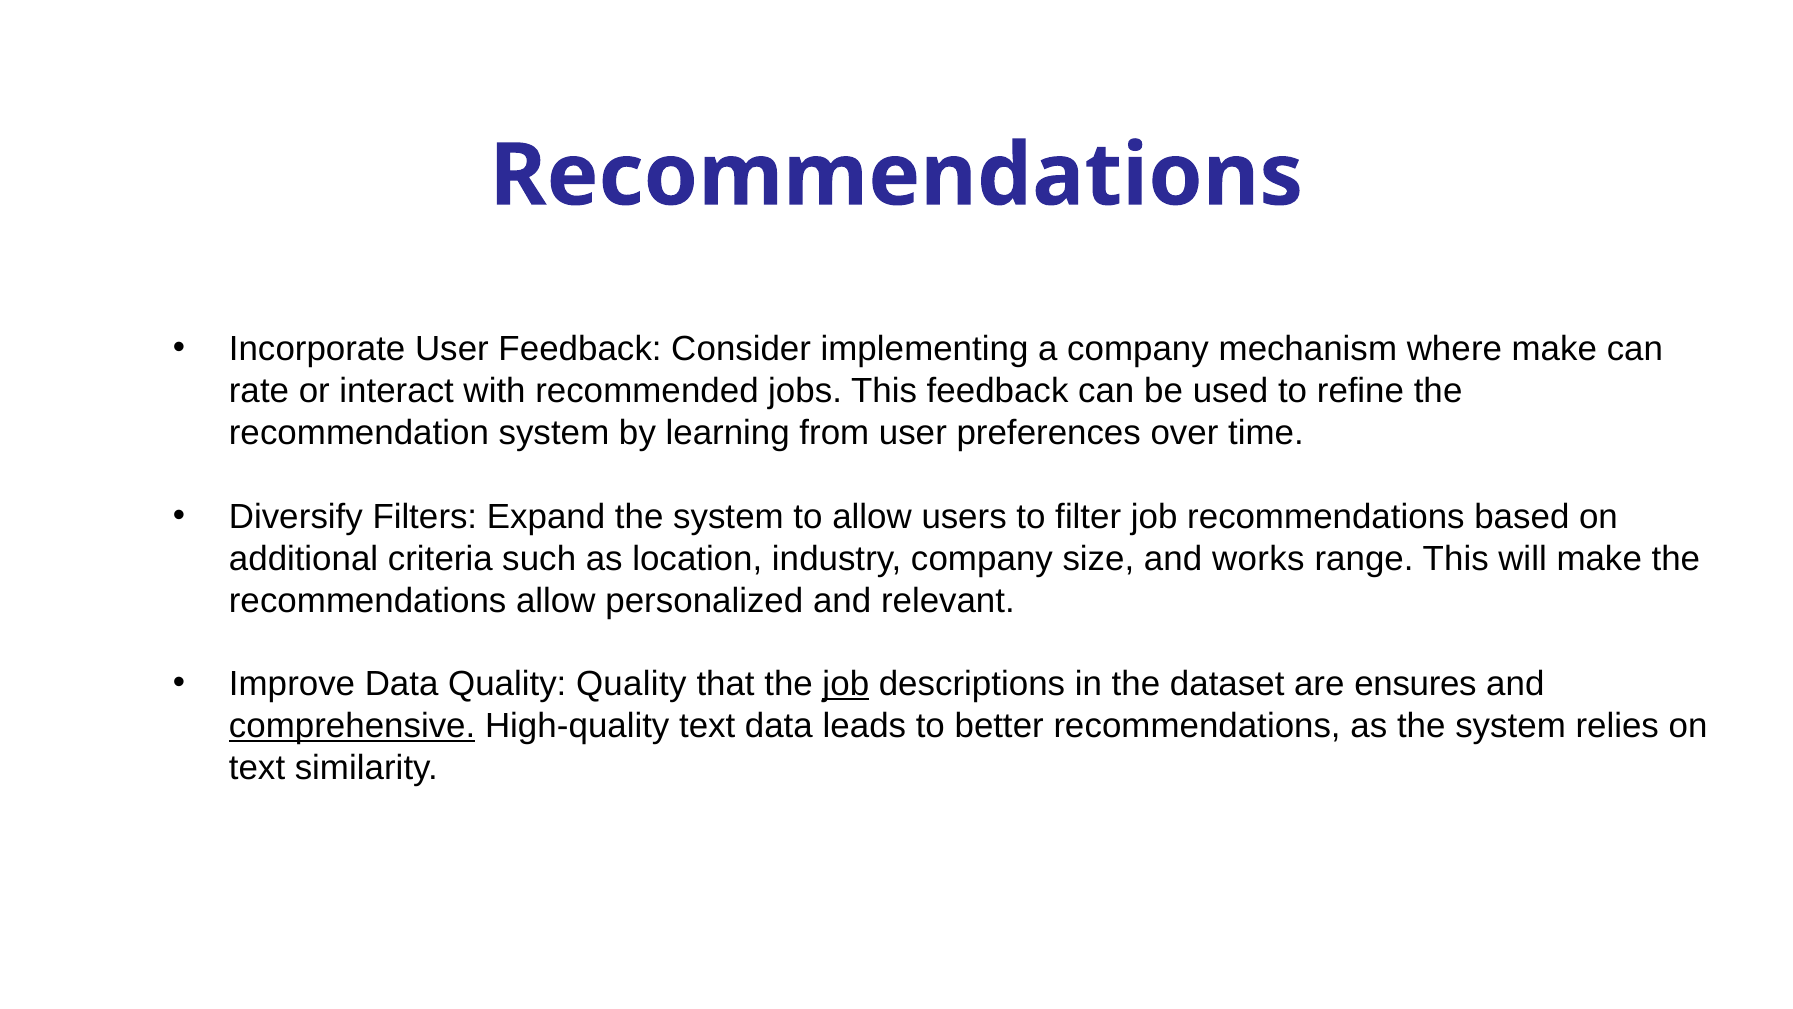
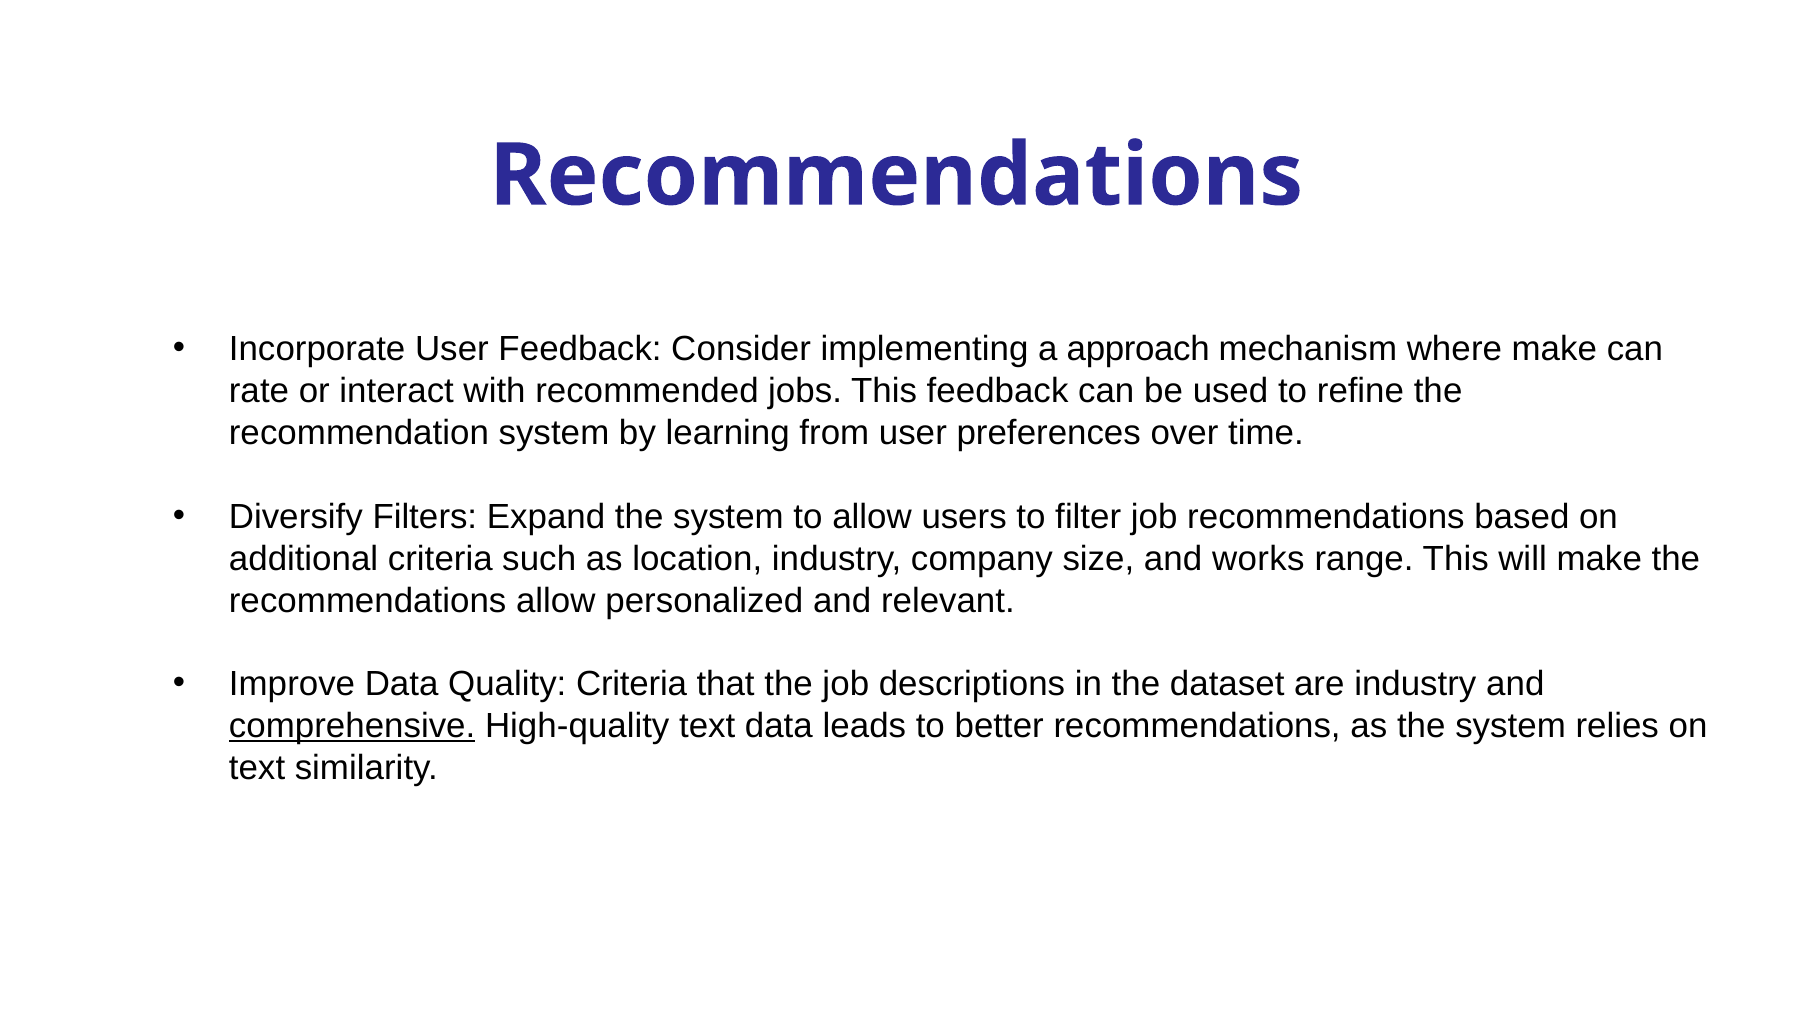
a company: company -> approach
Quality Quality: Quality -> Criteria
job at (846, 684) underline: present -> none
are ensures: ensures -> industry
